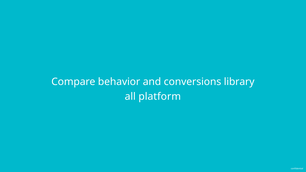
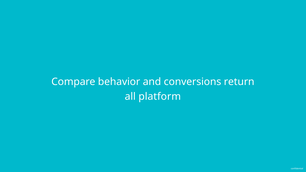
library: library -> return
